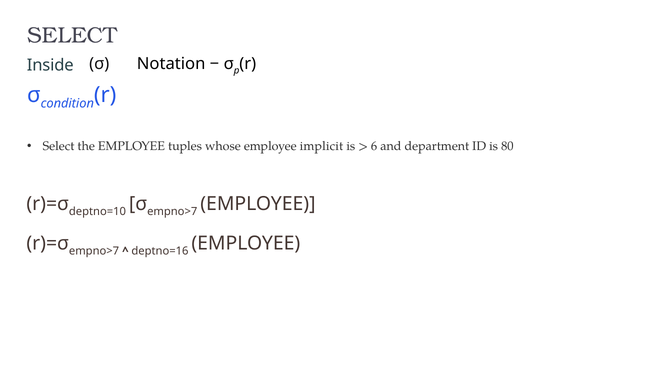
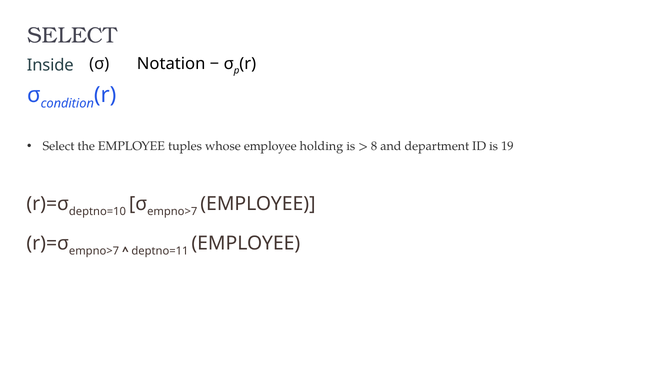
implicit: implicit -> holding
6: 6 -> 8
80: 80 -> 19
deptno=16: deptno=16 -> deptno=11
